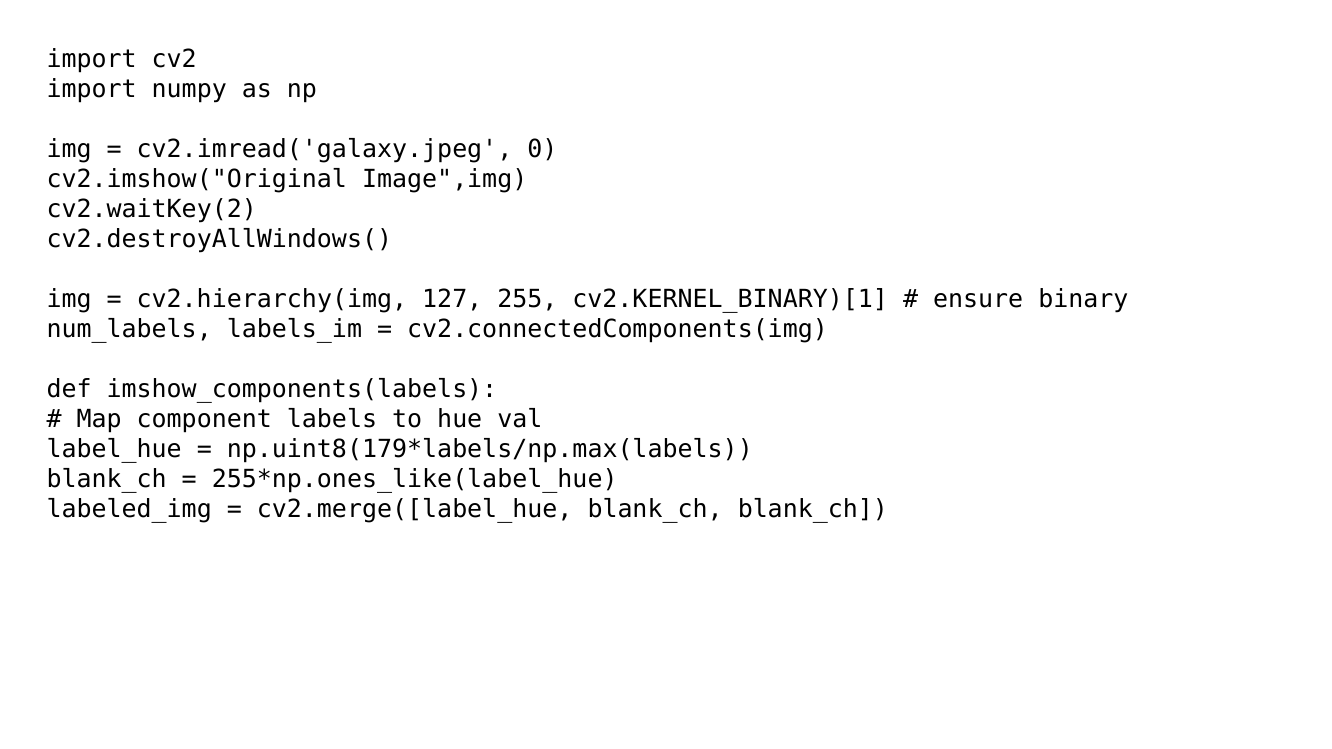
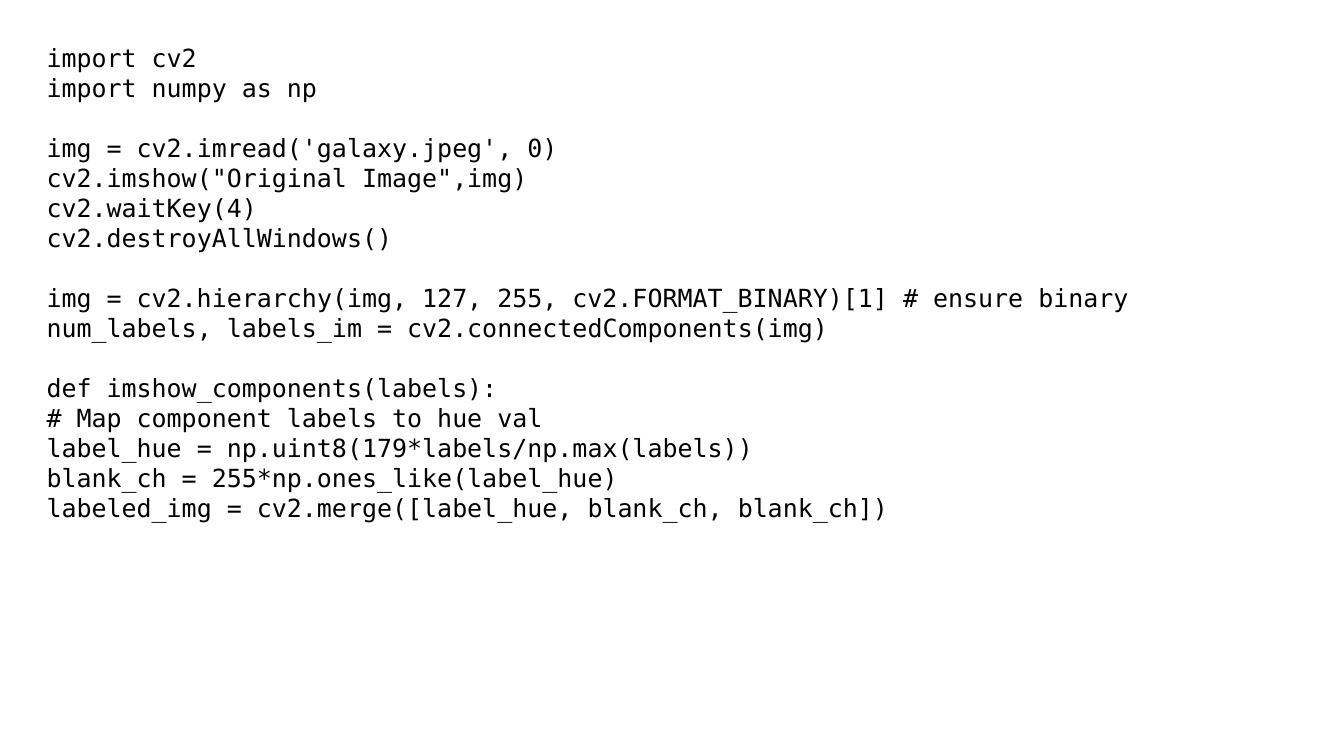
cv2.waitKey(2: cv2.waitKey(2 -> cv2.waitKey(4
cv2.KERNEL_BINARY)[1: cv2.KERNEL_BINARY)[1 -> cv2.FORMAT_BINARY)[1
